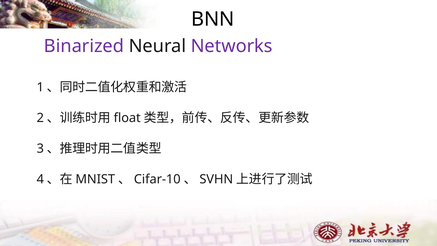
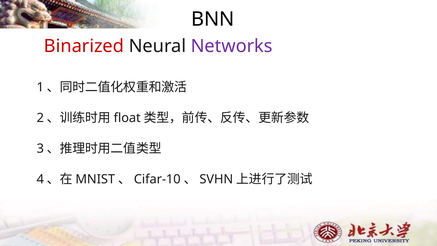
Binarized colour: purple -> red
